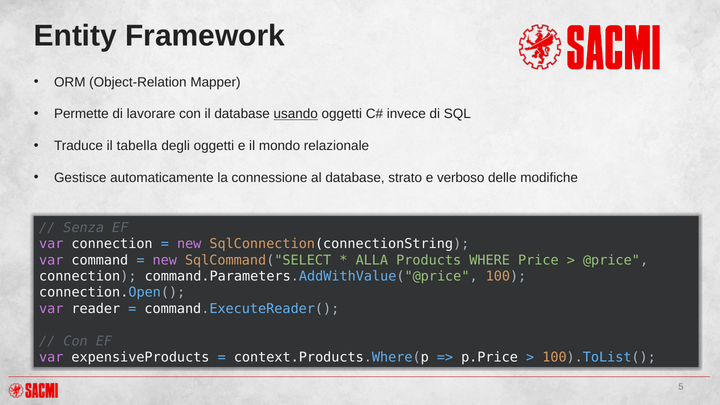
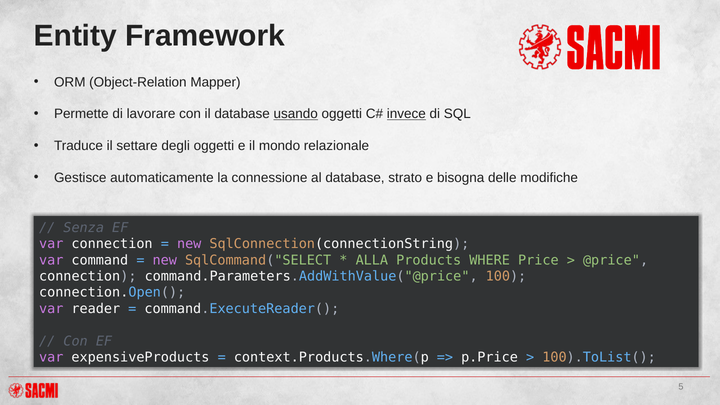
invece underline: none -> present
tabella: tabella -> settare
verboso: verboso -> bisogna
